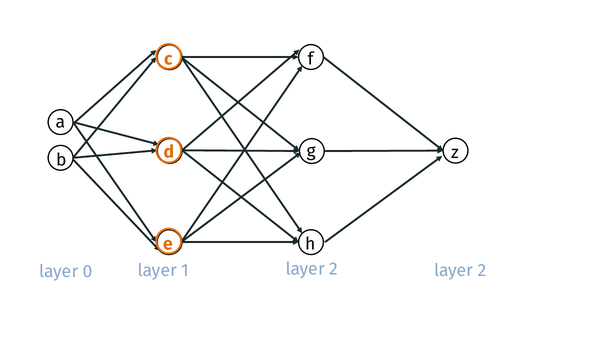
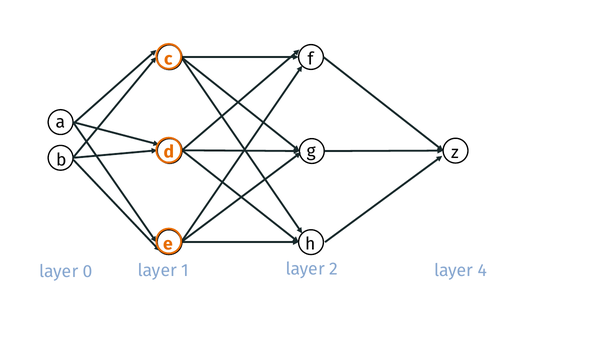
2 at (482, 271): 2 -> 4
